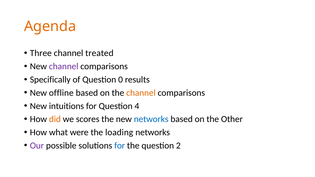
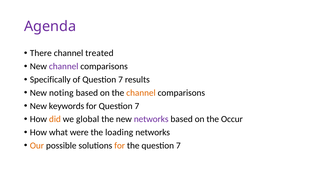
Agenda colour: orange -> purple
Three: Three -> There
of Question 0: 0 -> 7
offline: offline -> noting
intuitions: intuitions -> keywords
for Question 4: 4 -> 7
scores: scores -> global
networks at (151, 119) colour: blue -> purple
Other: Other -> Occur
Our colour: purple -> orange
for at (120, 146) colour: blue -> orange
the question 2: 2 -> 7
